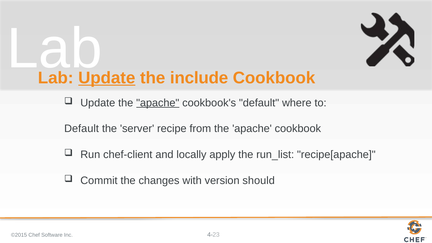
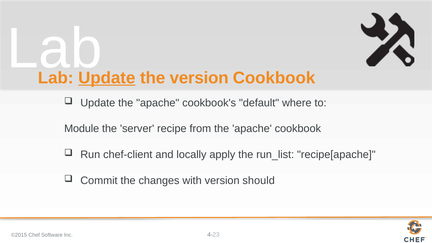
the include: include -> version
apache at (158, 103) underline: present -> none
Default at (82, 129): Default -> Module
